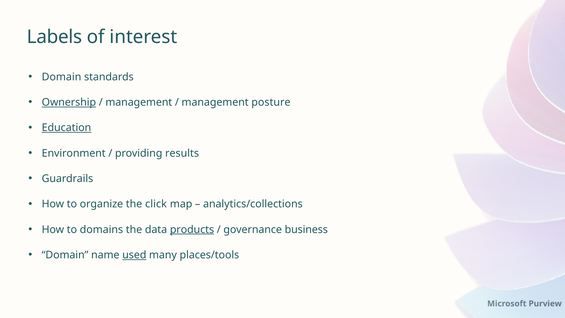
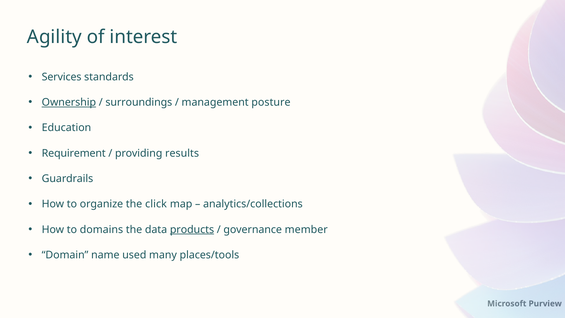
Labels: Labels -> Agility
Domain at (62, 77): Domain -> Services
management at (139, 102): management -> surroundings
Education underline: present -> none
Environment: Environment -> Requirement
business: business -> member
used underline: present -> none
